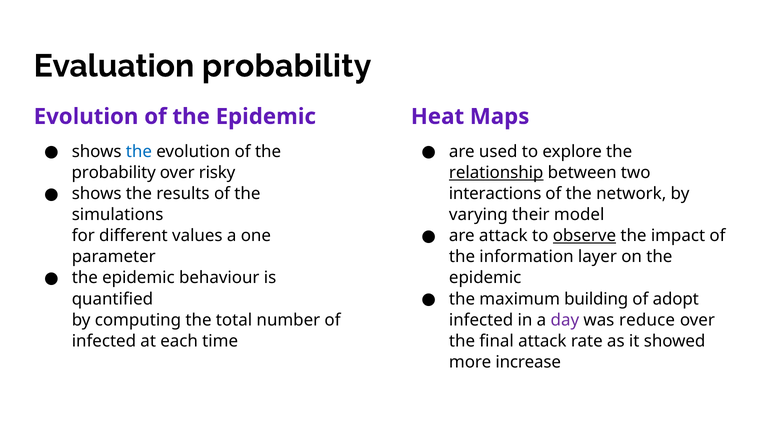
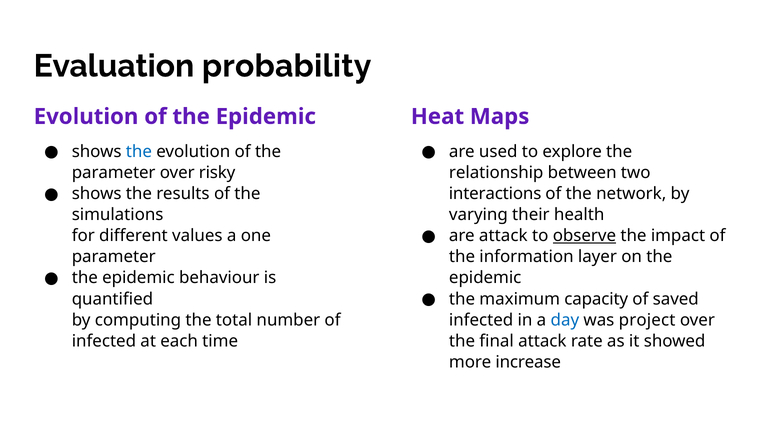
probability at (114, 173): probability -> parameter
relationship underline: present -> none
model: model -> health
building: building -> capacity
adopt: adopt -> saved
day colour: purple -> blue
reduce: reduce -> project
